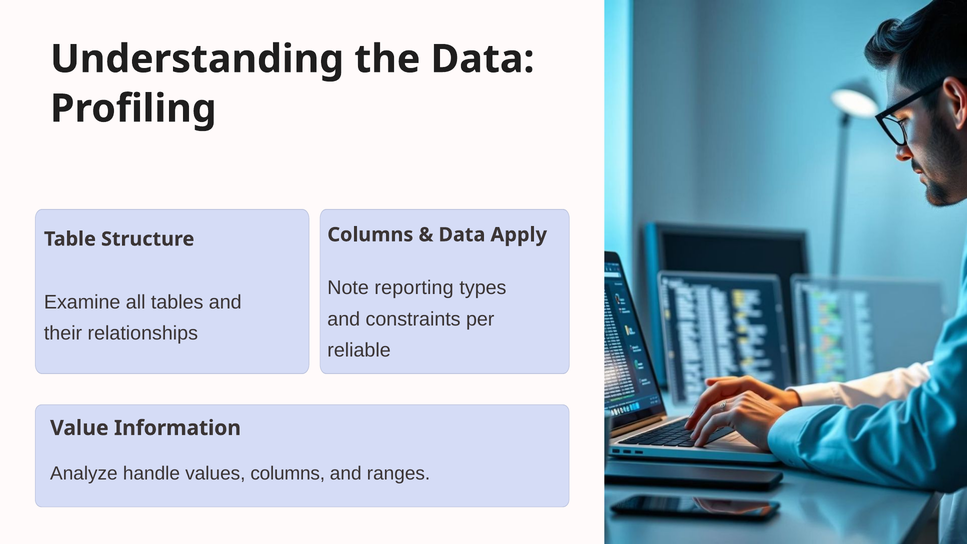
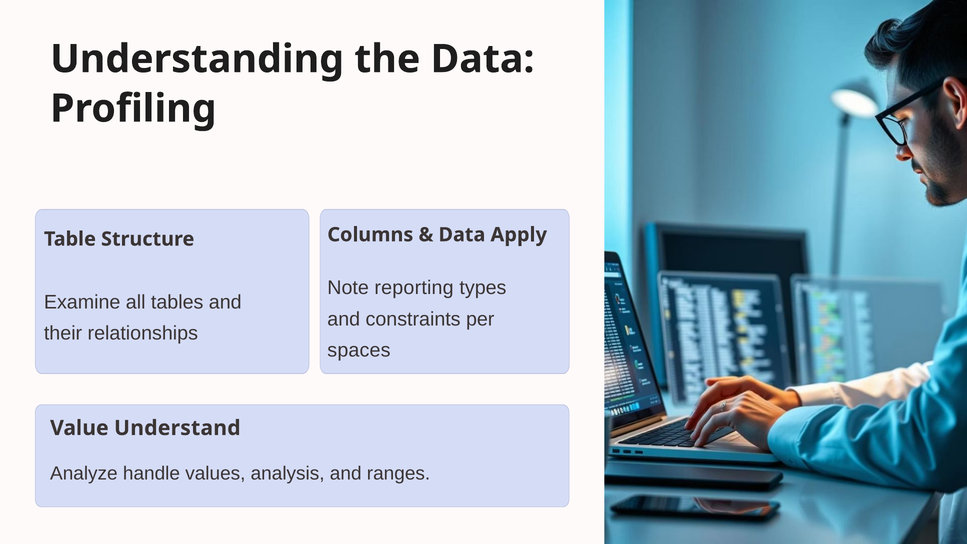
reliable: reliable -> spaces
Information: Information -> Understand
values columns: columns -> analysis
